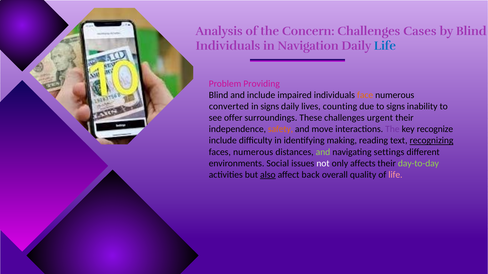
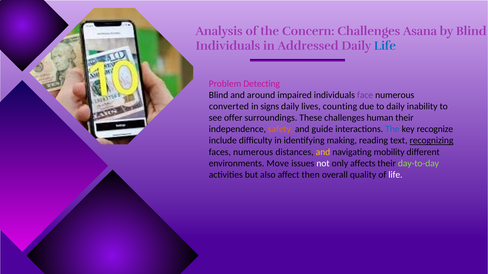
Cases: Cases -> Asana
Navigation: Navigation -> Addressed
Providing: Providing -> Detecting
and include: include -> around
face colour: orange -> purple
to signs: signs -> daily
urgent: urgent -> human
move: move -> guide
The at (392, 129) colour: purple -> blue
and at (323, 152) colour: light green -> yellow
settings: settings -> mobility
Social: Social -> Move
also underline: present -> none
back: back -> then
life at (395, 175) colour: pink -> white
